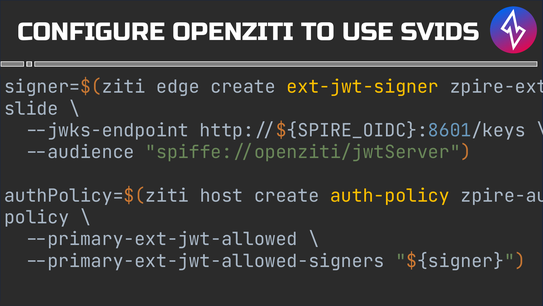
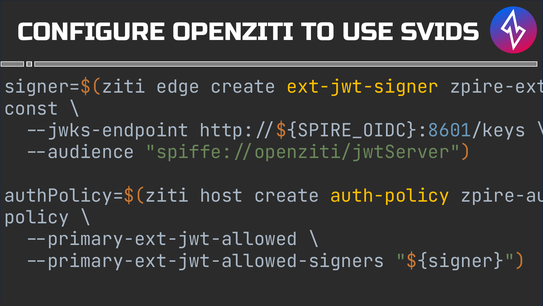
slide: slide -> const
